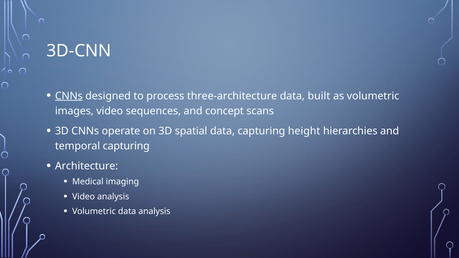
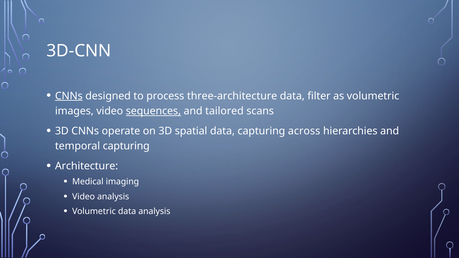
built: built -> filter
sequences underline: none -> present
concept: concept -> tailored
height: height -> across
